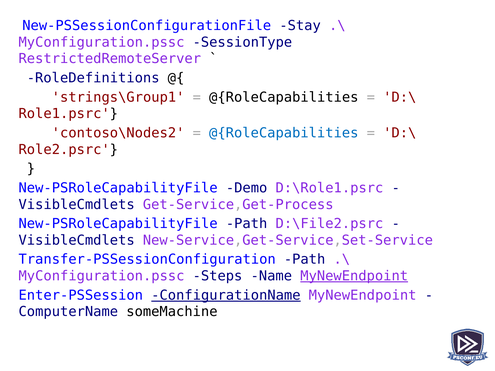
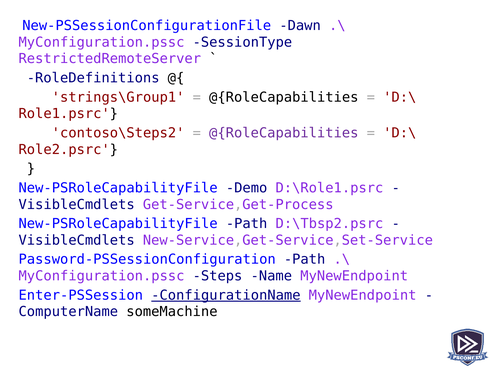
Stay: Stay -> Dawn
contoso\Nodes2: contoso\Nodes2 -> contoso\Steps2
@{RoleCapabilities at (284, 133) colour: blue -> purple
D:\File2.psrc: D:\File2.psrc -> D:\Tbsp2.psrc
Transfer-PSSessionConfiguration: Transfer-PSSessionConfiguration -> Password-PSSessionConfiguration
MyNewEndpoint at (354, 276) underline: present -> none
